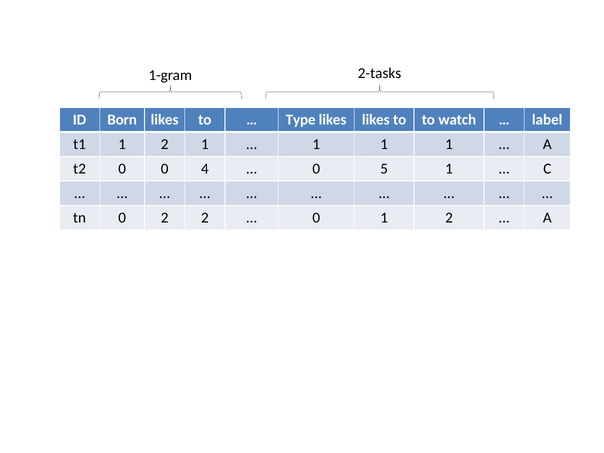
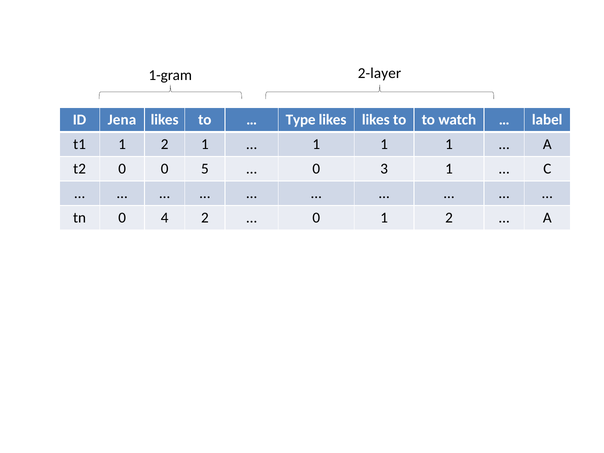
2-tasks: 2-tasks -> 2-layer
Born: Born -> Jena
4: 4 -> 5
5: 5 -> 3
0 2: 2 -> 4
